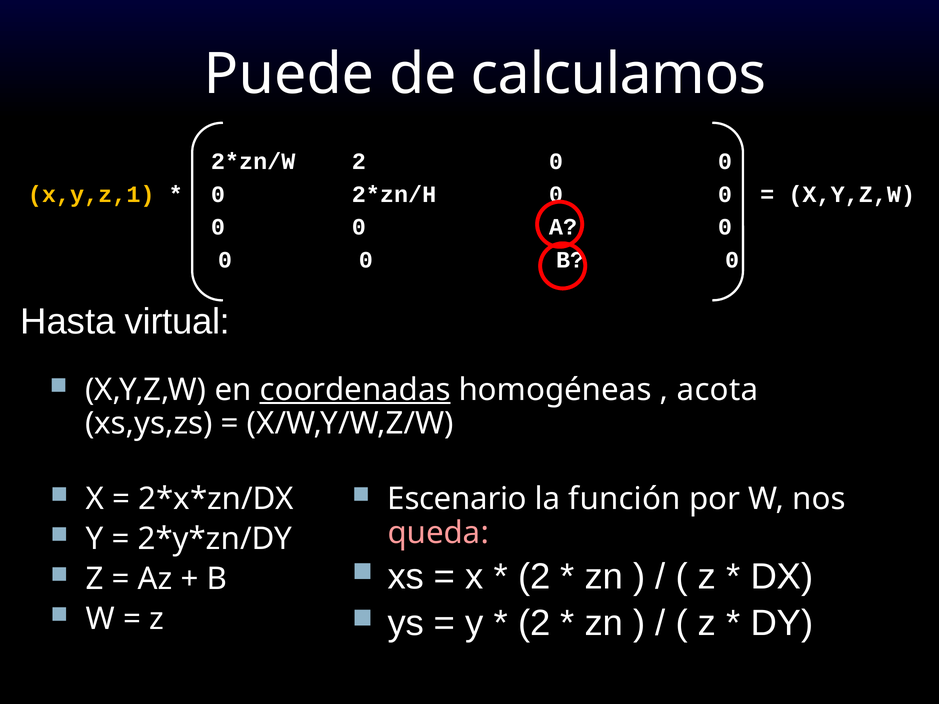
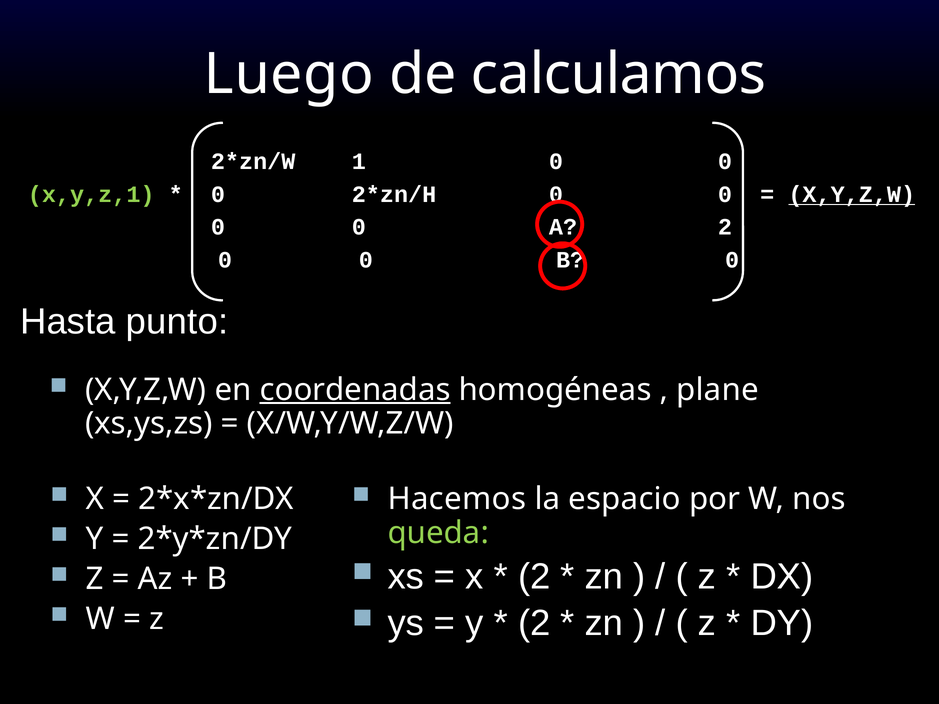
Puede: Puede -> Luego
2 at (359, 162): 2 -> 1
x,y,z,1 colour: yellow -> light green
X,Y,Z,W at (852, 194) underline: none -> present
0 at (725, 227): 0 -> 2
virtual: virtual -> punto
acota: acota -> plane
Escenario: Escenario -> Hacemos
función: función -> espacio
queda colour: pink -> light green
